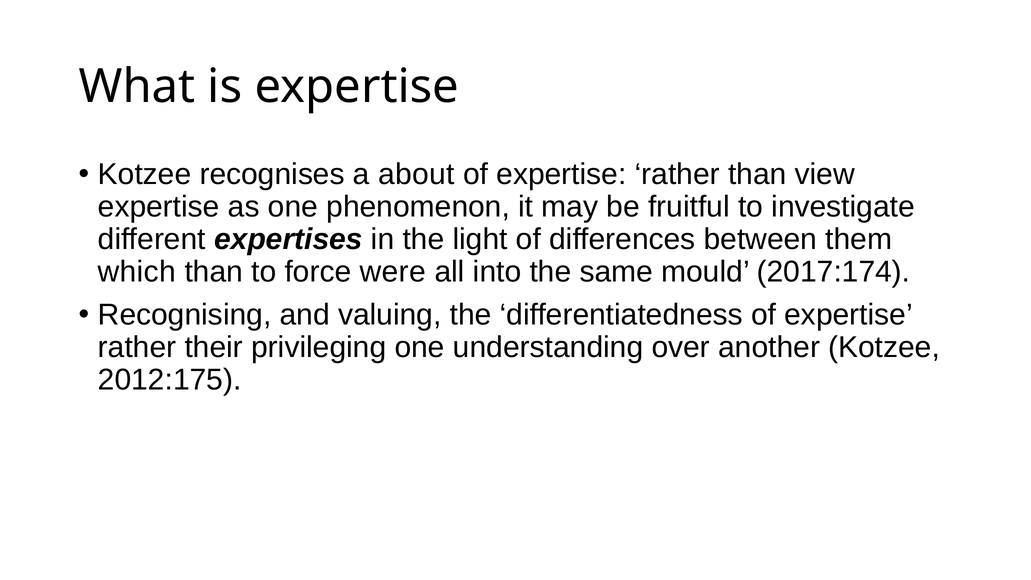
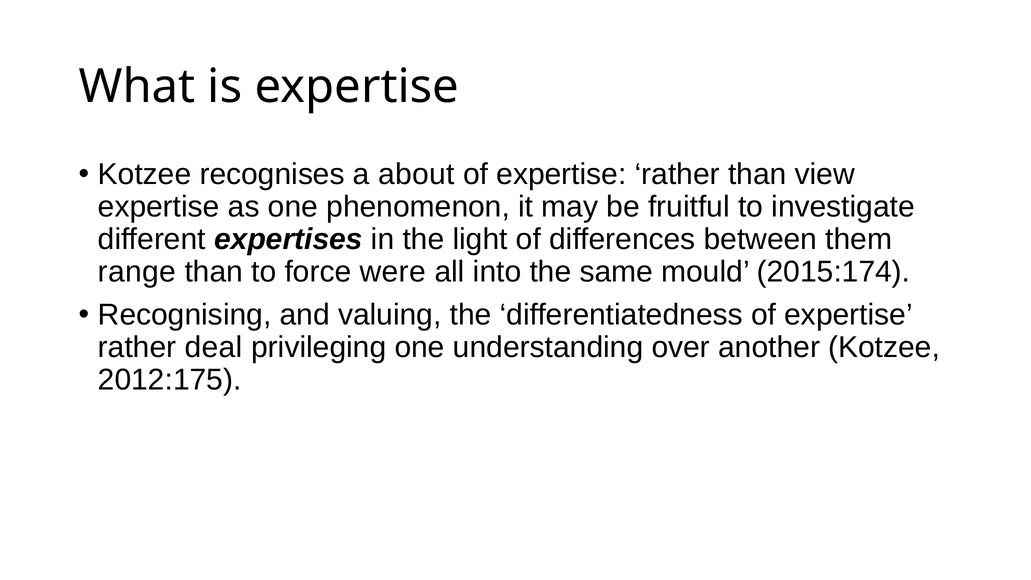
which: which -> range
2017:174: 2017:174 -> 2015:174
their: their -> deal
